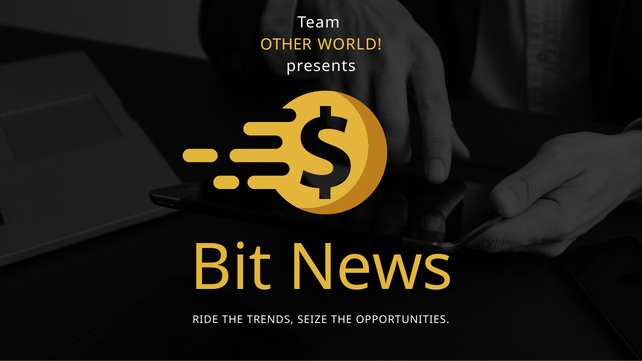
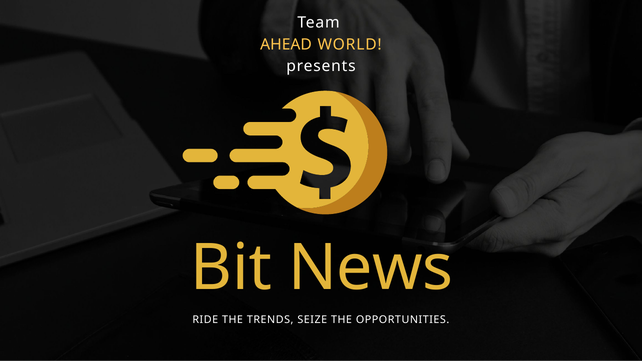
OTHER: OTHER -> AHEAD
